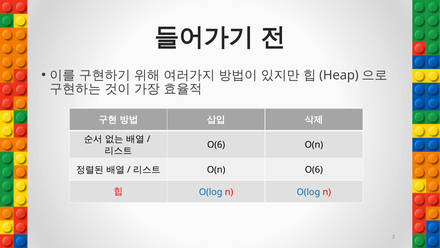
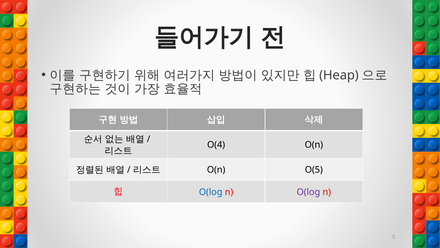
O(6 at (216, 145): O(6 -> O(4
O(n O(6: O(6 -> O(5
O(log at (308, 192) colour: blue -> purple
